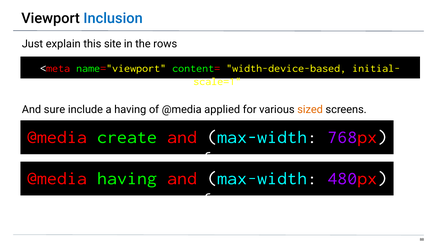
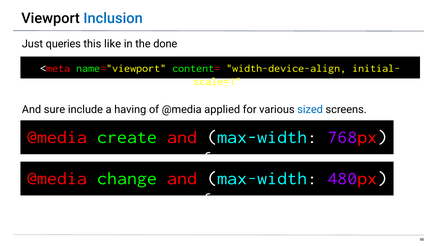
explain: explain -> queries
site: site -> like
rows: rows -> done
width-device-based: width-device-based -> width-device-align
sized colour: orange -> blue
@media having: having -> change
